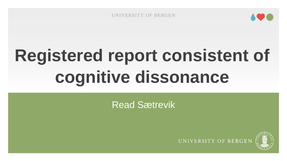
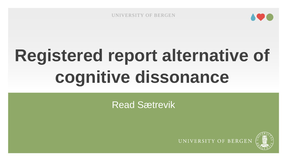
consistent: consistent -> alternative
